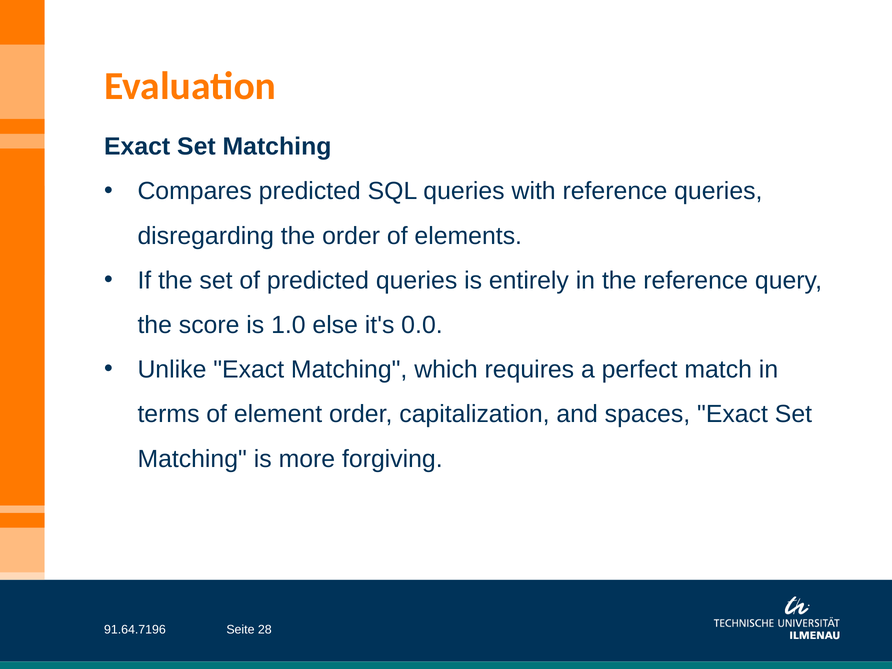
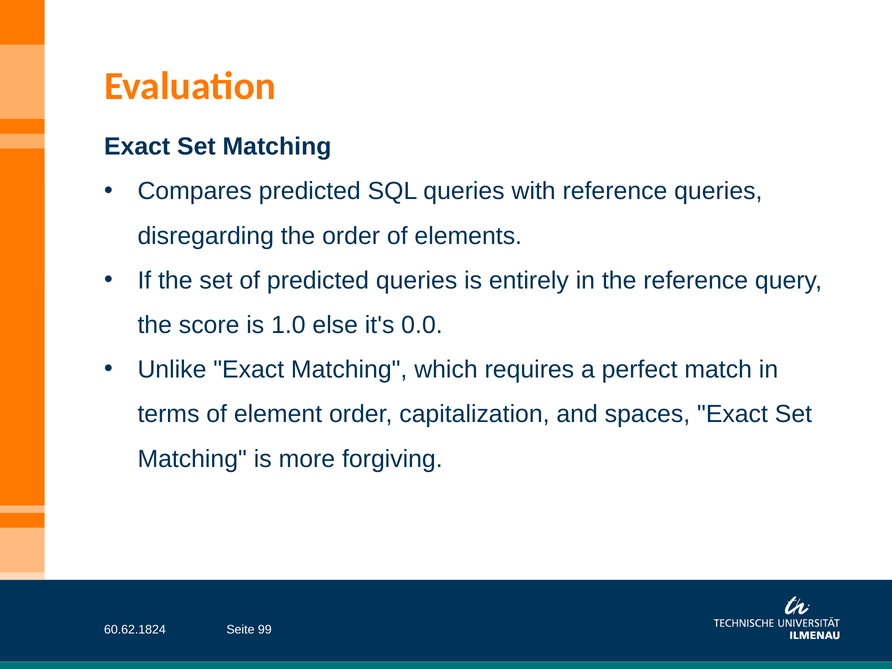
91.64.7196: 91.64.7196 -> 60.62.1824
28: 28 -> 99
